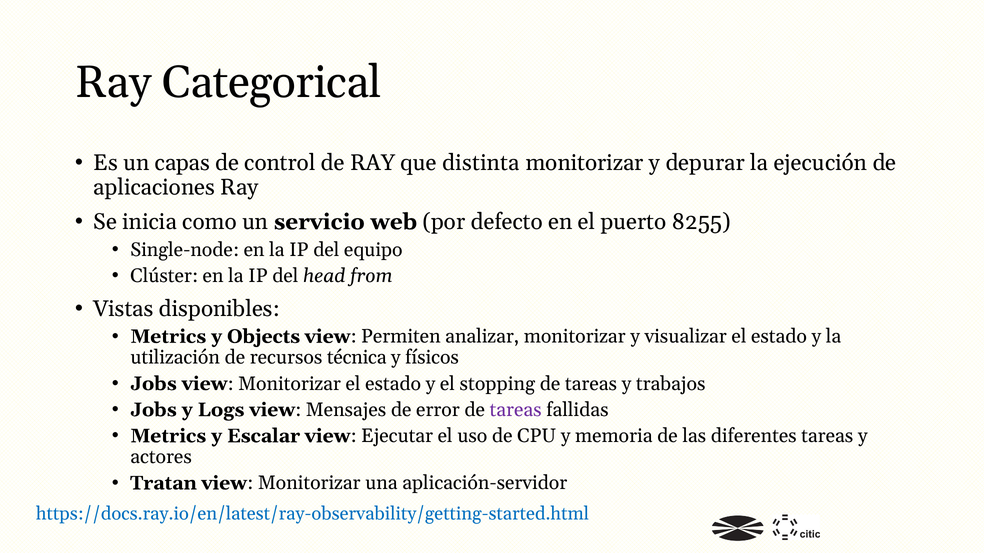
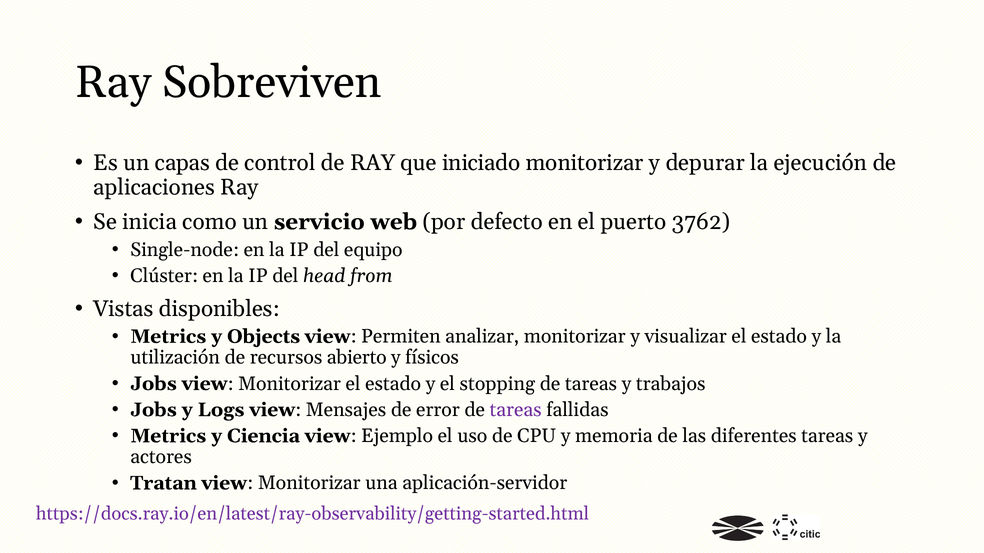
Categorical: Categorical -> Sobreviven
distinta: distinta -> iniciado
8255: 8255 -> 3762
técnica: técnica -> abierto
Escalar: Escalar -> Ciencia
Ejecutar: Ejecutar -> Ejemplo
https://docs.ray.io/en/latest/ray-observability/getting-started.html colour: blue -> purple
